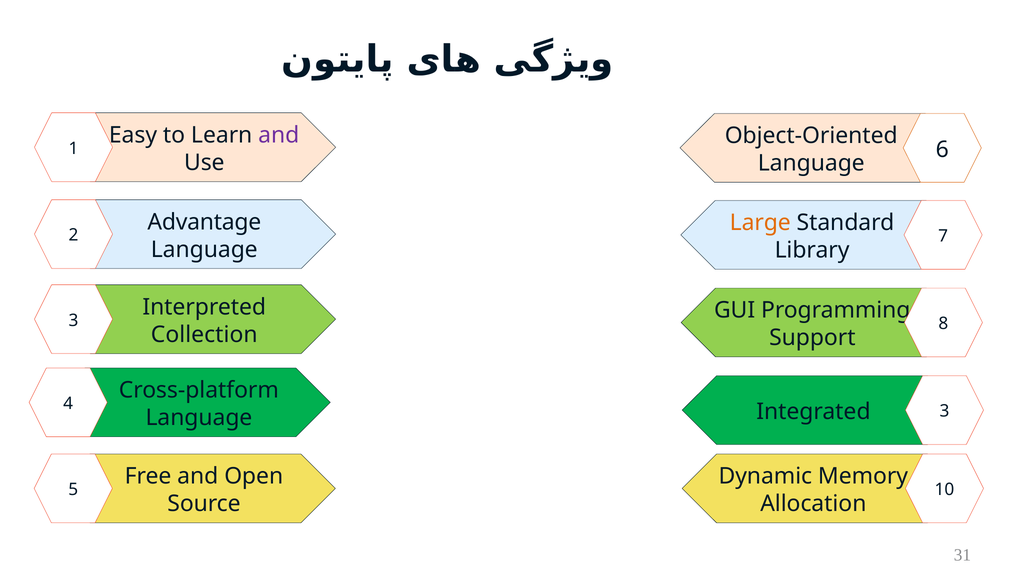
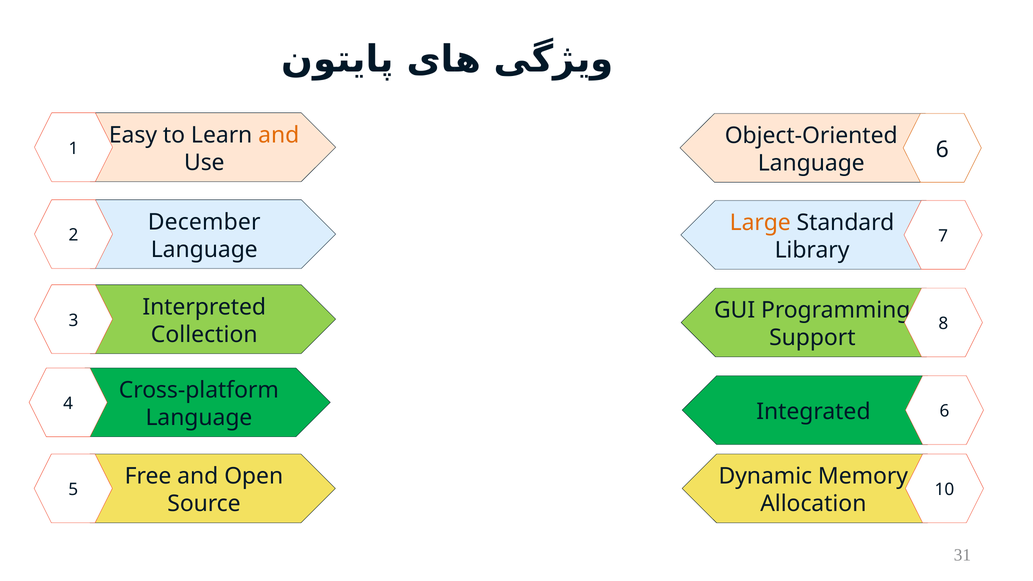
and at (279, 135) colour: purple -> orange
Advantage: Advantage -> December
Integrated 3: 3 -> 6
